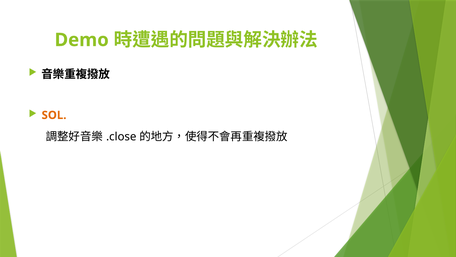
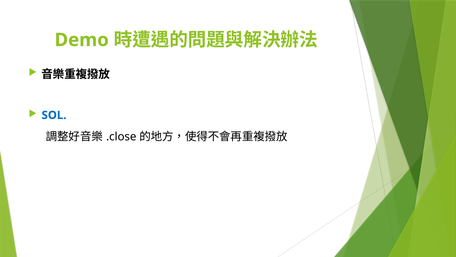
SOL colour: orange -> blue
